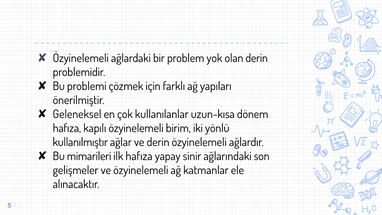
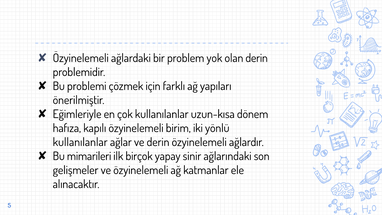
Geleneksel: Geleneksel -> Eğimleriyle
kullanılmıştır at (80, 142): kullanılmıştır -> kullanılanlar
ilk hafıza: hafıza -> birçok
